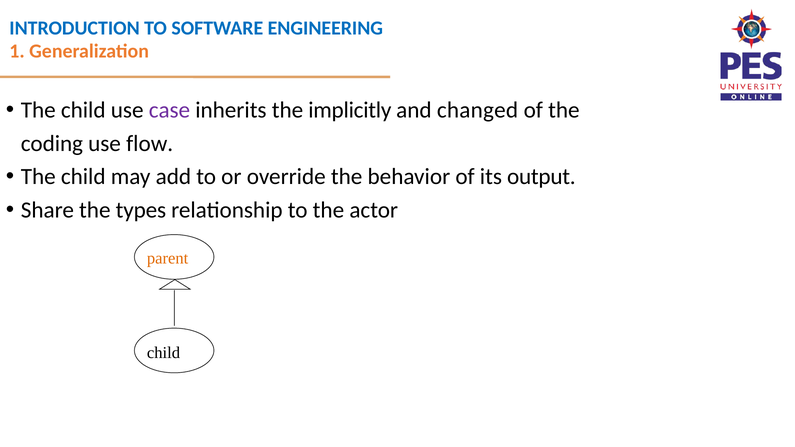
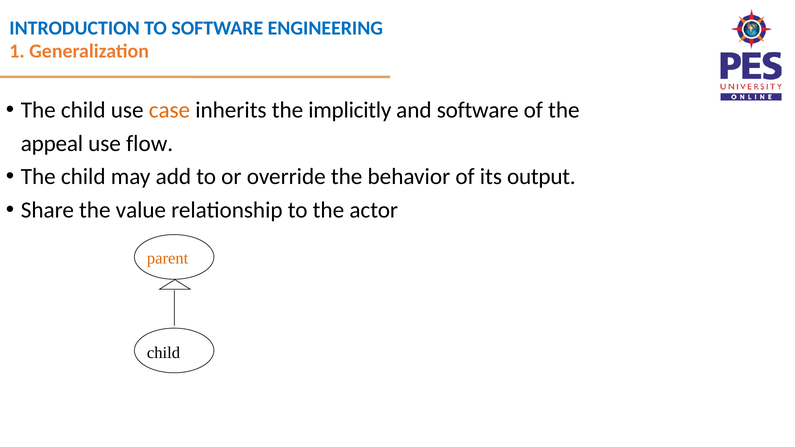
case colour: purple -> orange
and changed: changed -> software
coding: coding -> appeal
types: types -> value
